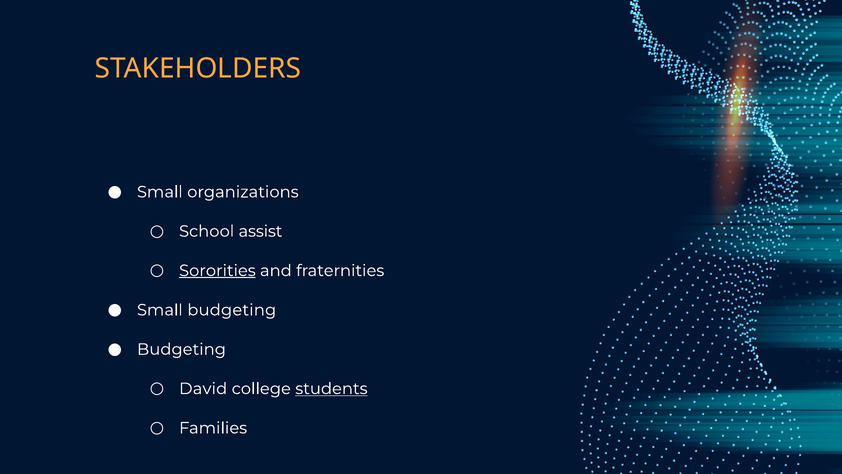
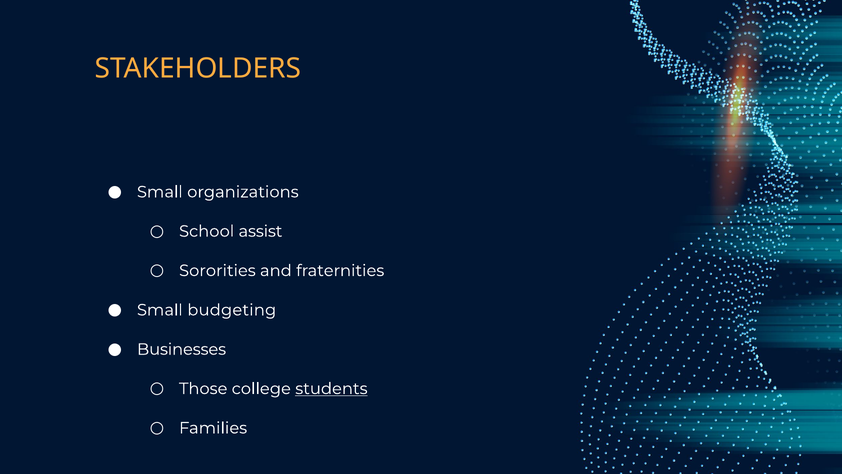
Sororities underline: present -> none
Budgeting at (181, 349): Budgeting -> Businesses
David: David -> Those
